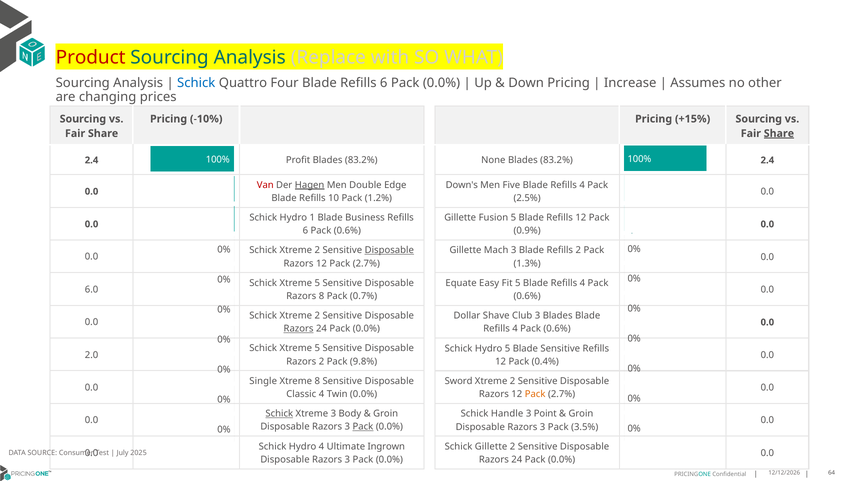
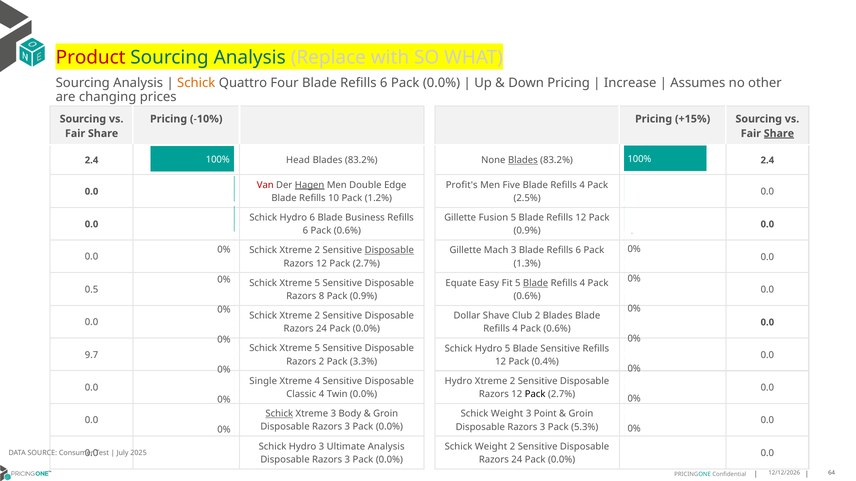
Schick at (196, 83) colour: blue -> orange
Blades at (523, 160) underline: none -> present
Profit: Profit -> Head
Down's: Down's -> Profit's
Hydro 1: 1 -> 6
3 Blade Refills 2: 2 -> 6
Blade at (536, 283) underline: none -> present
6.0: 6.0 -> 0.5
8 Pack 0.7%: 0.7% -> 0.9%
Club 3: 3 -> 2
Razors at (299, 329) underline: present -> none
2.0: 2.0 -> 9.7
9.8%: 9.8% -> 3.3%
Xtreme 8: 8 -> 4
Sword at (459, 381): Sword -> Hydro
Pack at (535, 395) colour: orange -> black
Handle at (507, 414): Handle -> Weight
Pack at (363, 427) underline: present -> none
3.5%: 3.5% -> 5.3%
Hydro 4: 4 -> 3
Ultimate Ingrown: Ingrown -> Analysis
Gillette at (491, 447): Gillette -> Weight
